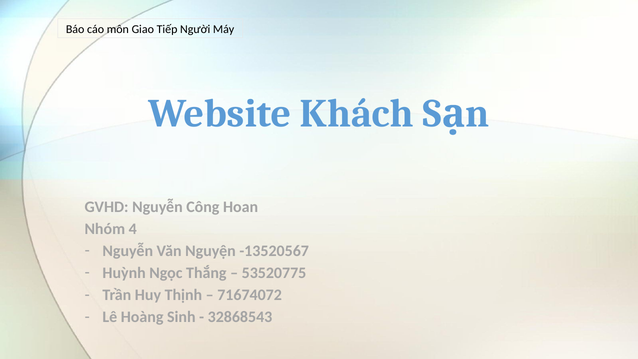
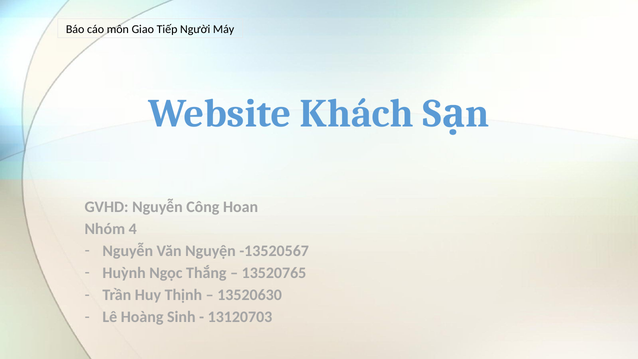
53520775: 53520775 -> 13520765
71674072: 71674072 -> 13520630
32868543: 32868543 -> 13120703
